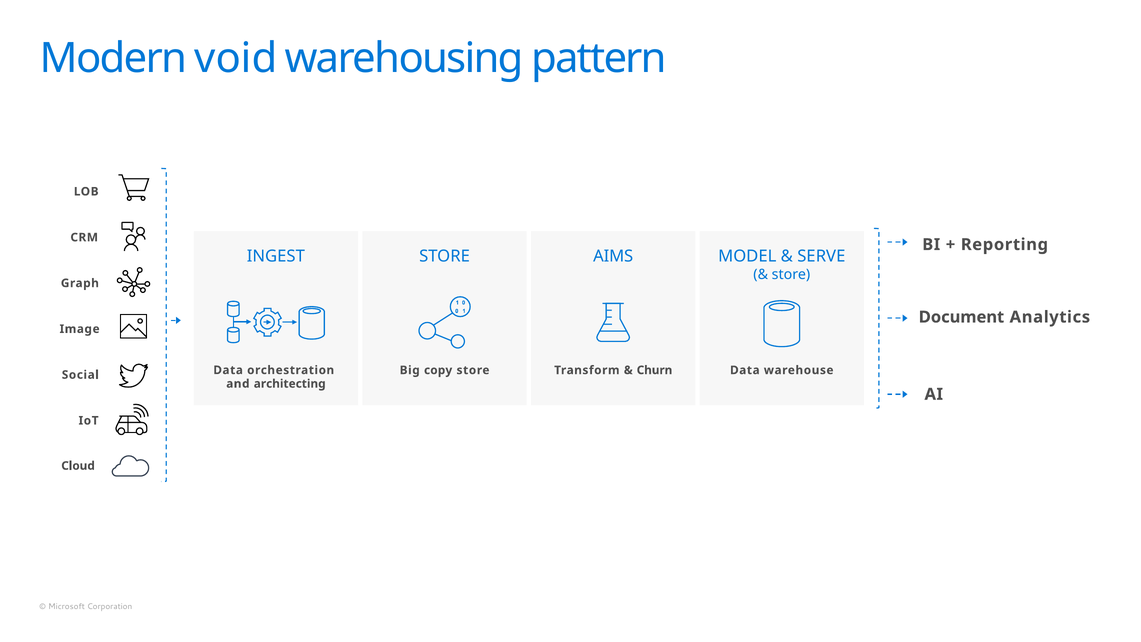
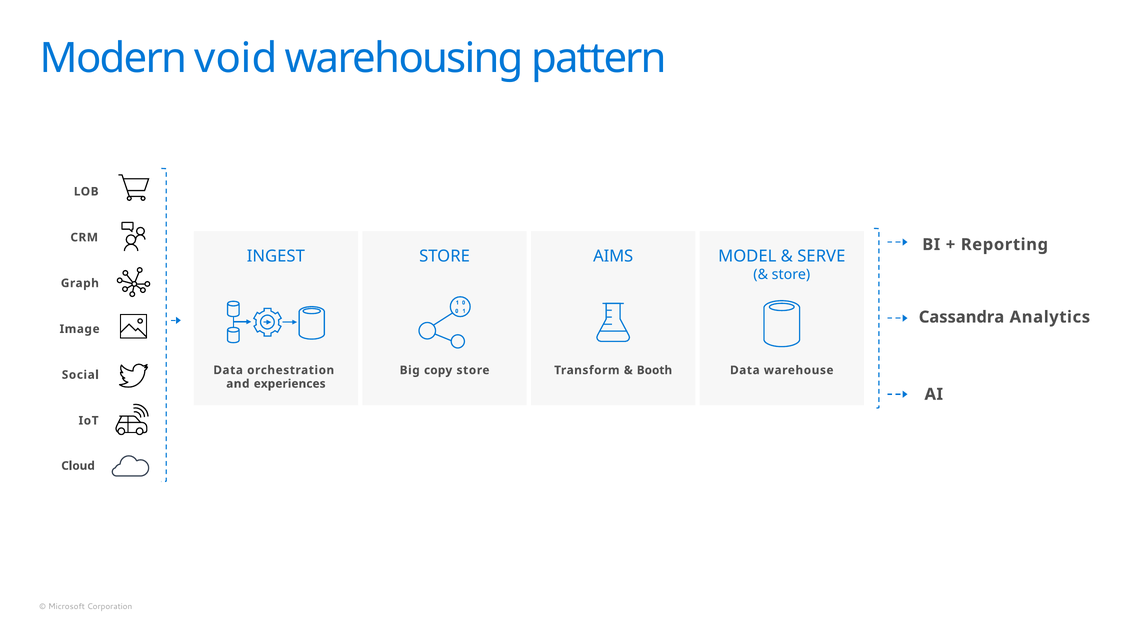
Document: Document -> Cassandra
Churn: Churn -> Booth
architecting: architecting -> experiences
